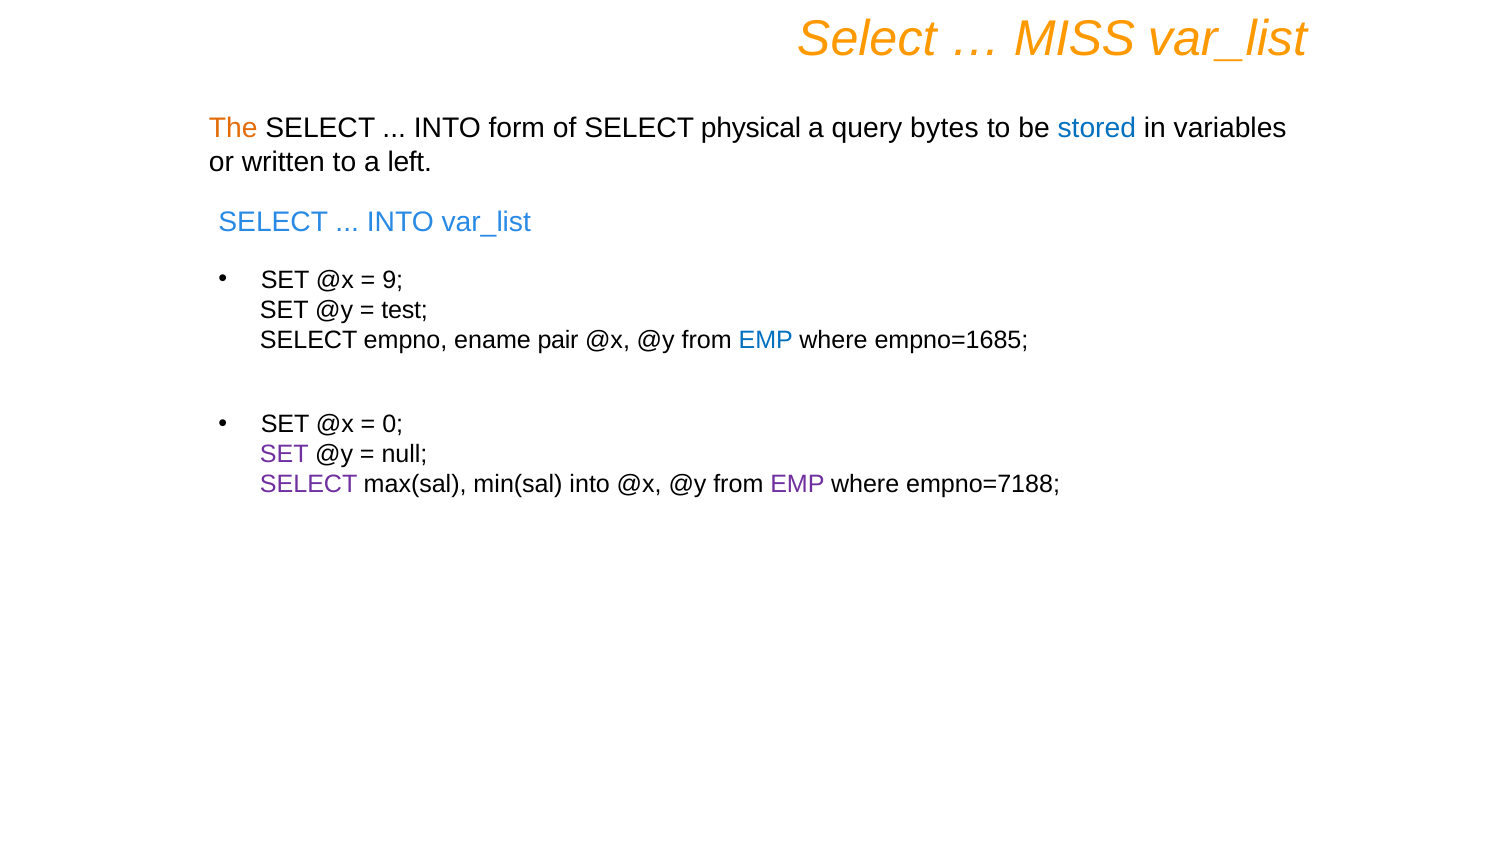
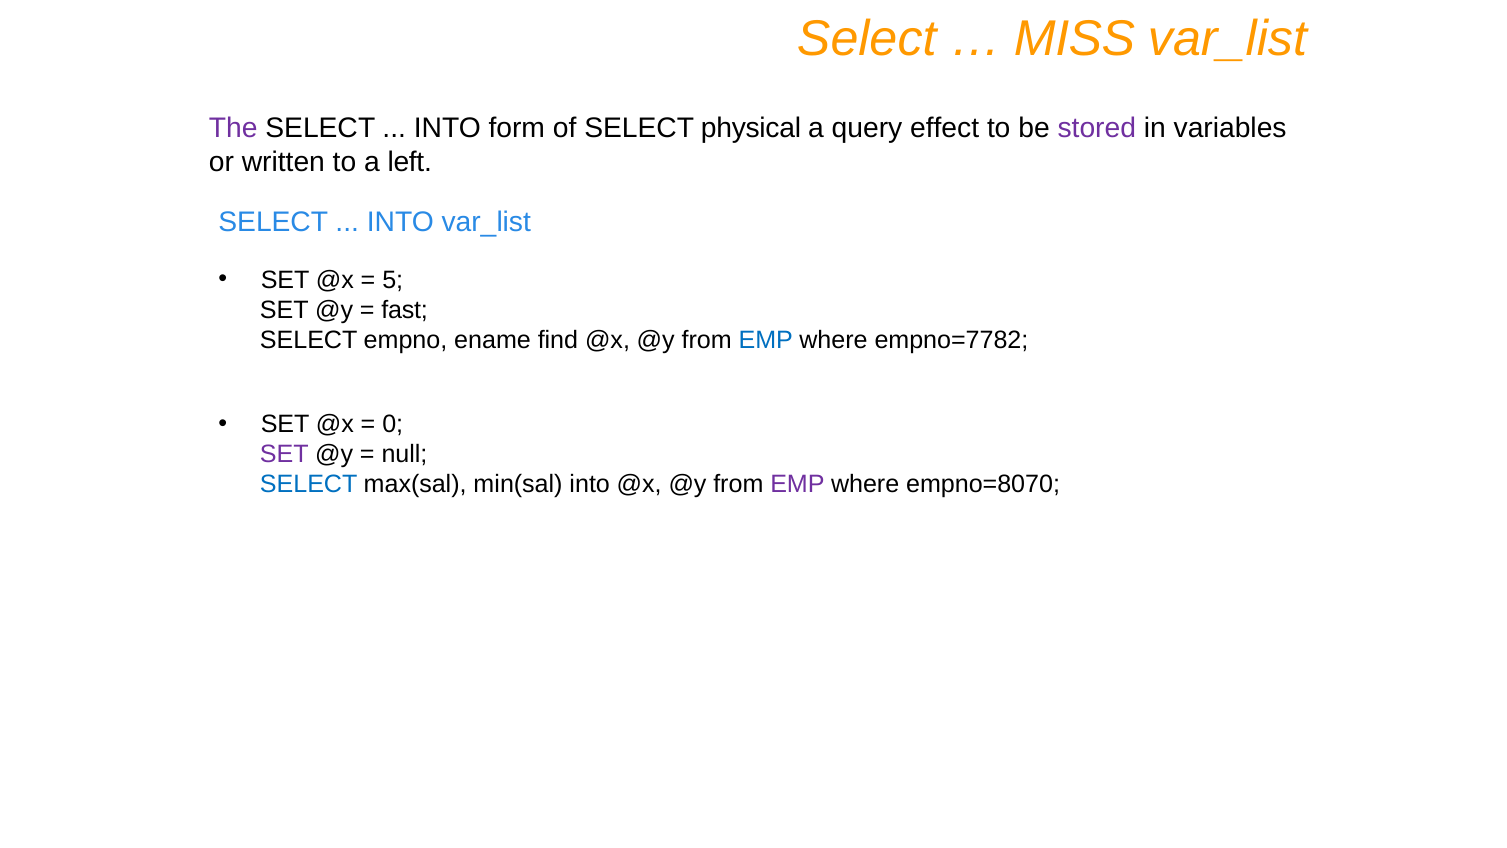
The colour: orange -> purple
bytes: bytes -> effect
stored colour: blue -> purple
9: 9 -> 5
test: test -> fast
pair: pair -> find
empno=1685: empno=1685 -> empno=7782
SELECT at (309, 485) colour: purple -> blue
empno=7188: empno=7188 -> empno=8070
